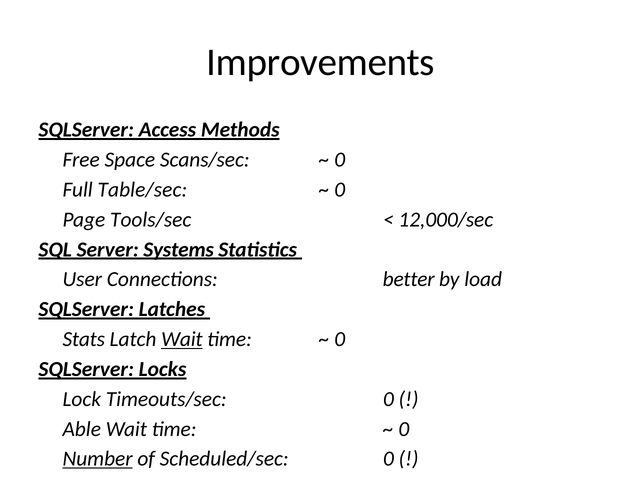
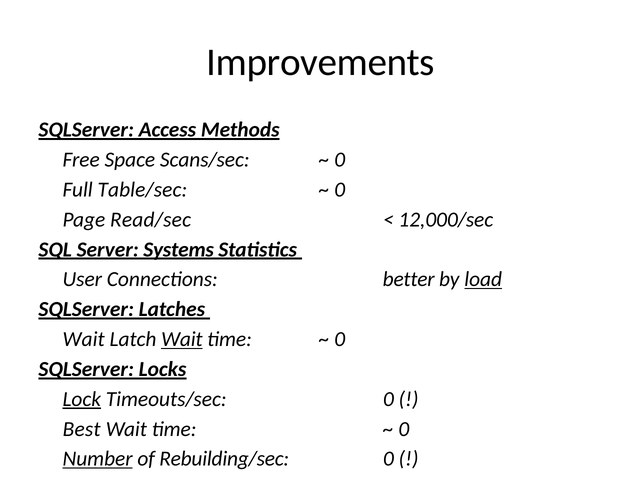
Tools/sec: Tools/sec -> Read/sec
load underline: none -> present
Stats at (84, 339): Stats -> Wait
Lock underline: none -> present
Able: Able -> Best
Scheduled/sec: Scheduled/sec -> Rebuilding/sec
